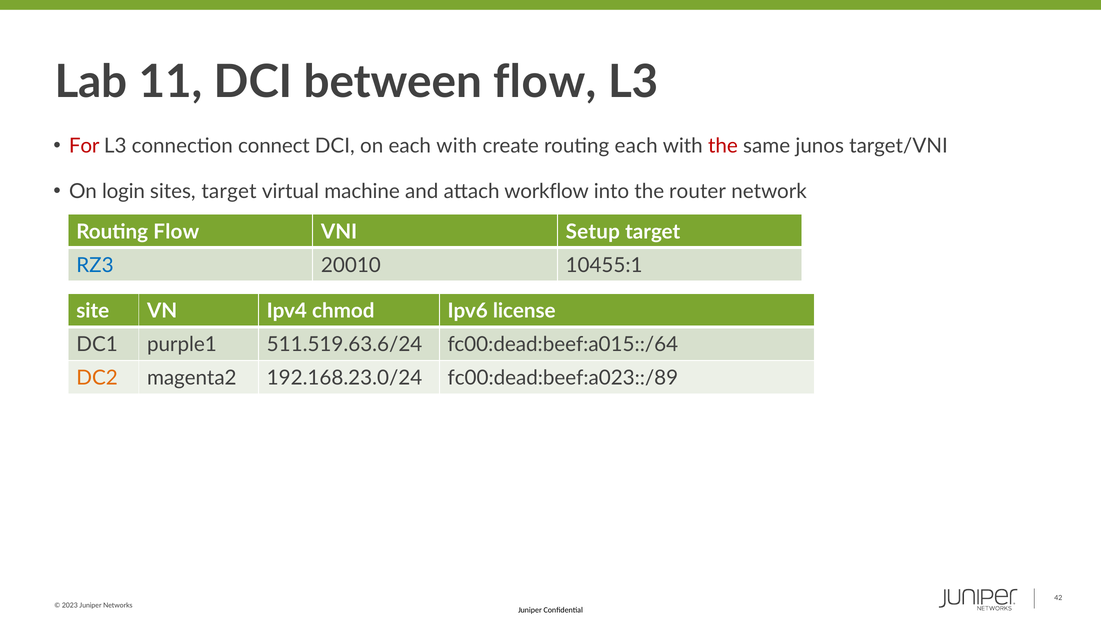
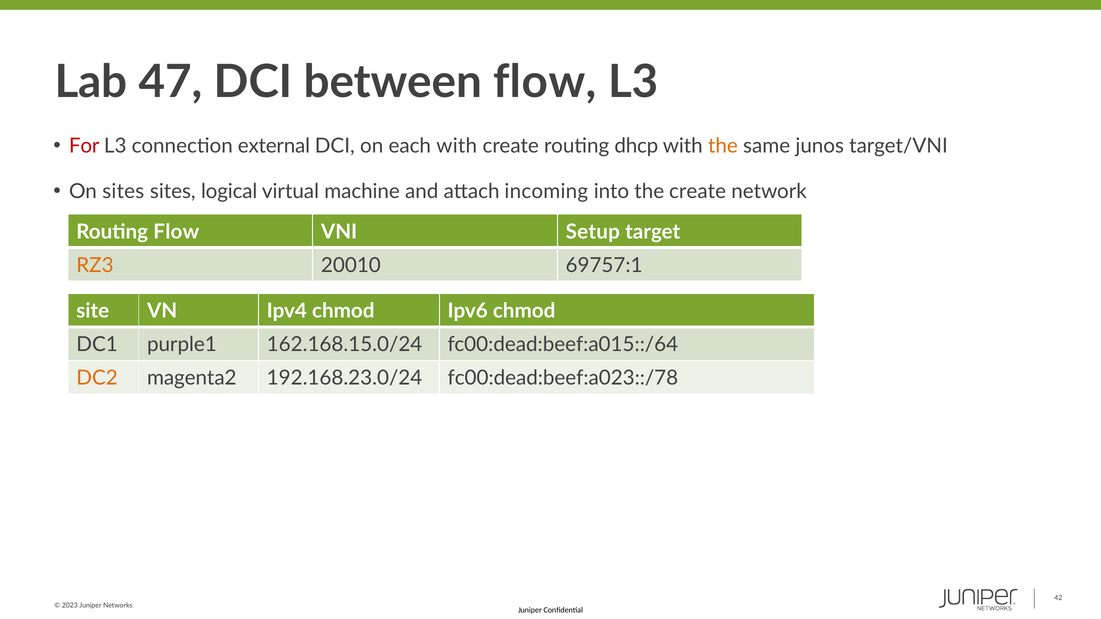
11: 11 -> 47
connect: connect -> external
routing each: each -> dhcp
the at (723, 146) colour: red -> orange
On login: login -> sites
sites target: target -> logical
workflow: workflow -> incoming
the router: router -> create
RZ3 colour: blue -> orange
10455:1: 10455:1 -> 69757:1
Ipv6 license: license -> chmod
511.519.63.6/24: 511.519.63.6/24 -> 162.168.15.0/24
fc00:dead:beef:a023::/89: fc00:dead:beef:a023::/89 -> fc00:dead:beef:a023::/78
